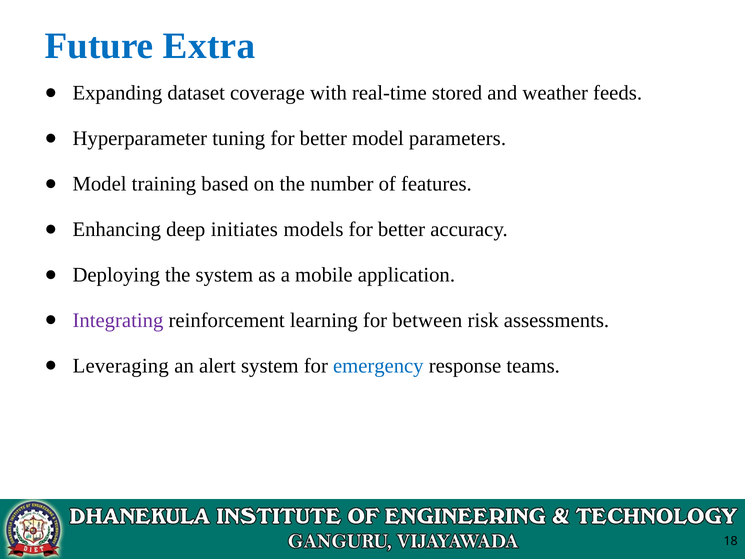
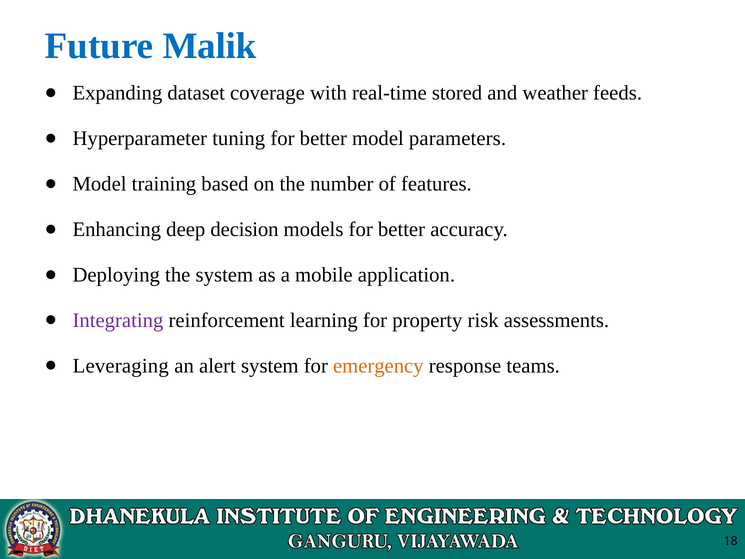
Extra: Extra -> Malik
initiates: initiates -> decision
between: between -> property
emergency colour: blue -> orange
